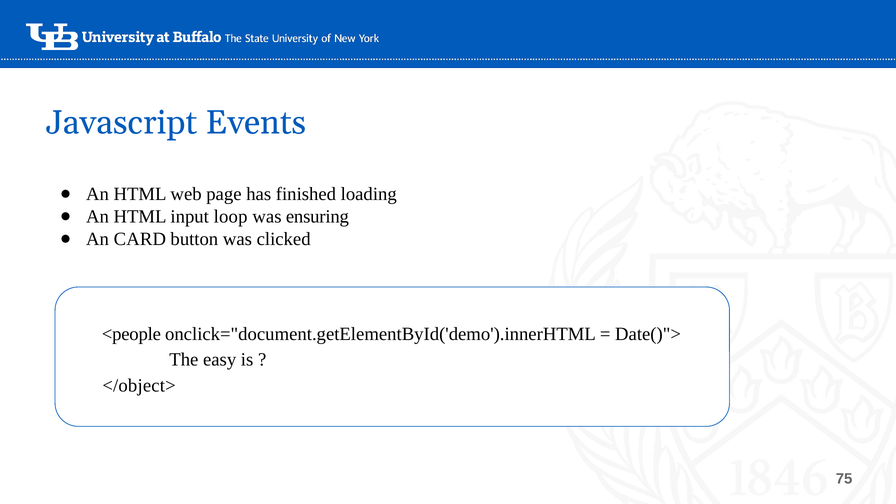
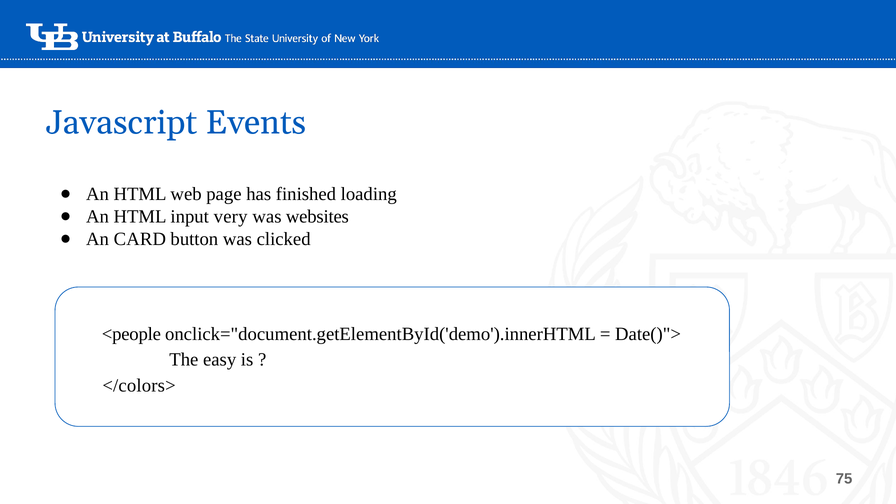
loop: loop -> very
ensuring: ensuring -> websites
</object>: </object> -> </colors>
